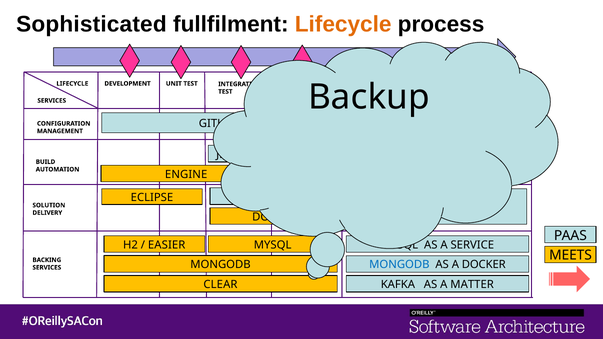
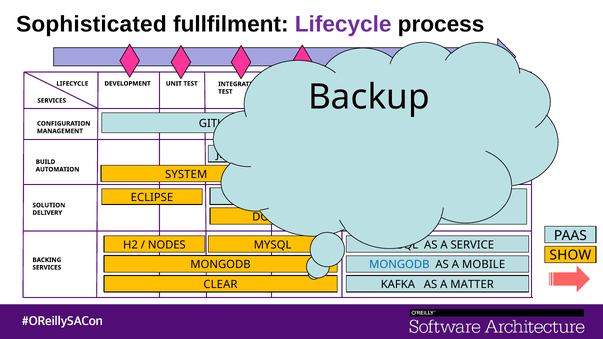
Lifecycle at (343, 24) colour: orange -> purple
ENGINE: ENGINE -> SYSTEM
EASIER: EASIER -> NODES
MEETS: MEETS -> SHOW
A DOCKER: DOCKER -> MOBILE
